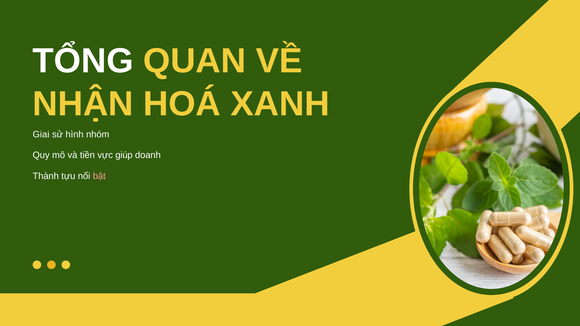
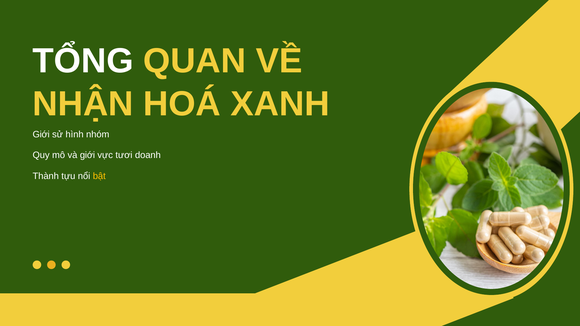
Giai at (41, 135): Giai -> Giới
và tiền: tiền -> giới
giúp: giúp -> tươi
bật colour: pink -> yellow
